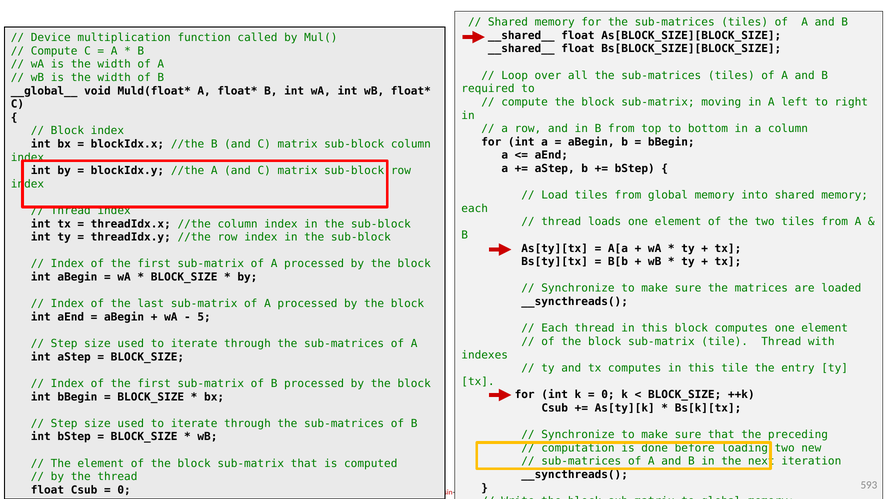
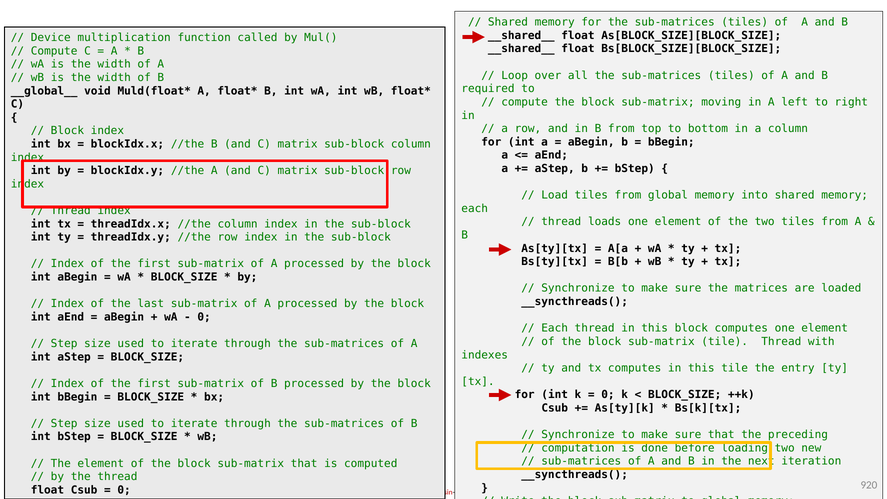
5 at (204, 317): 5 -> 0
593: 593 -> 920
